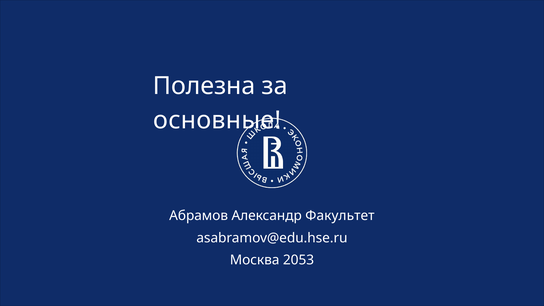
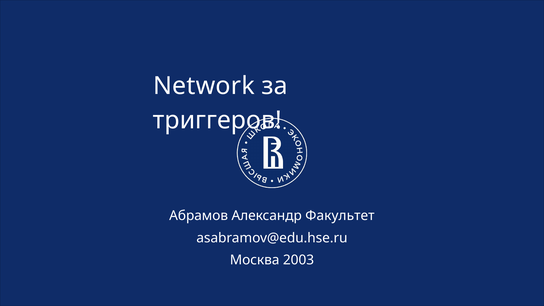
Полезна: Полезна -> Network
основные: основные -> триггеров
2053: 2053 -> 2003
